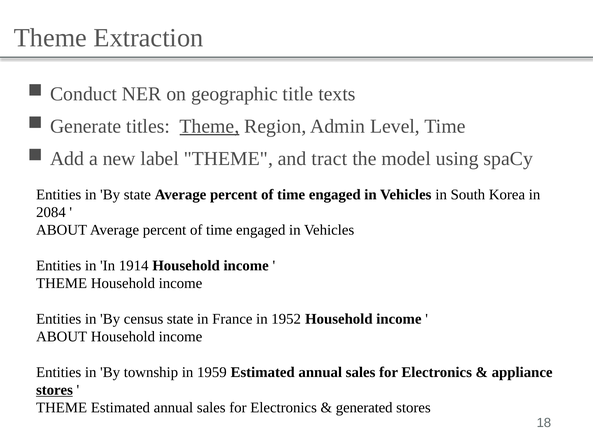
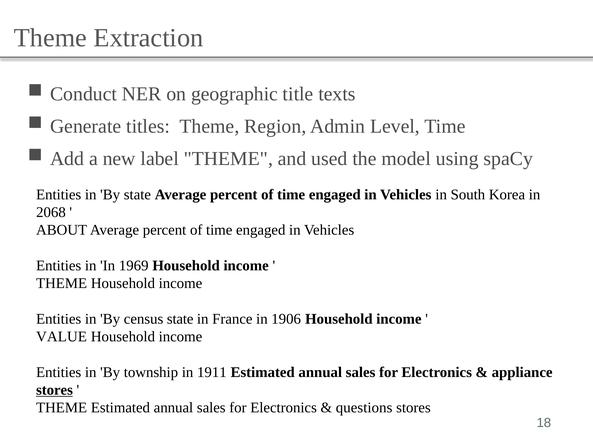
Theme at (209, 126) underline: present -> none
tract: tract -> used
2084: 2084 -> 2068
1914: 1914 -> 1969
1952: 1952 -> 1906
ABOUT at (62, 337): ABOUT -> VALUE
1959: 1959 -> 1911
generated: generated -> questions
